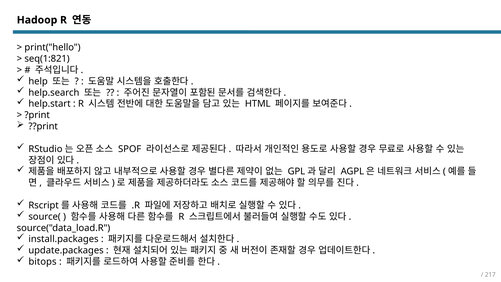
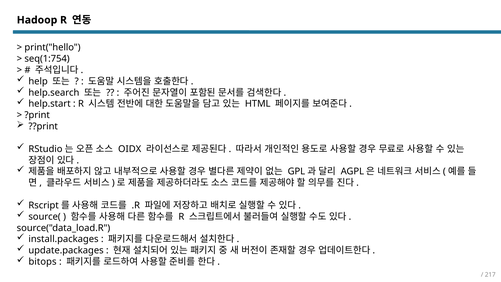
seq(1:821: seq(1:821 -> seq(1:754
SPOF: SPOF -> OIDX
